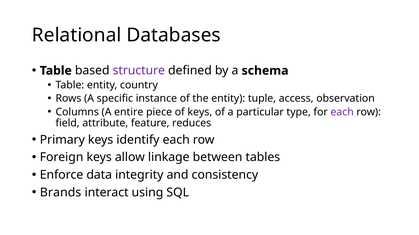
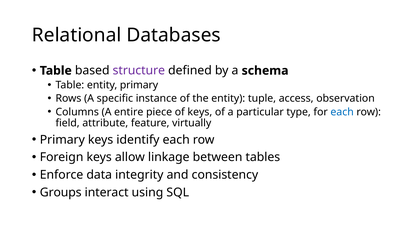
entity country: country -> primary
each at (342, 112) colour: purple -> blue
reduces: reduces -> virtually
Brands: Brands -> Groups
